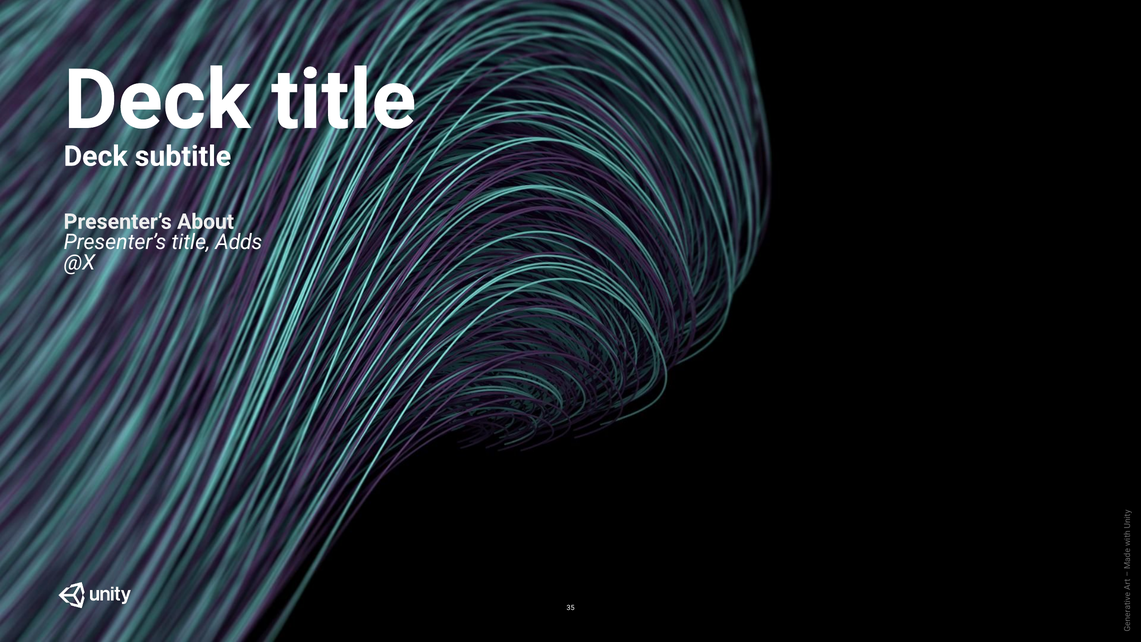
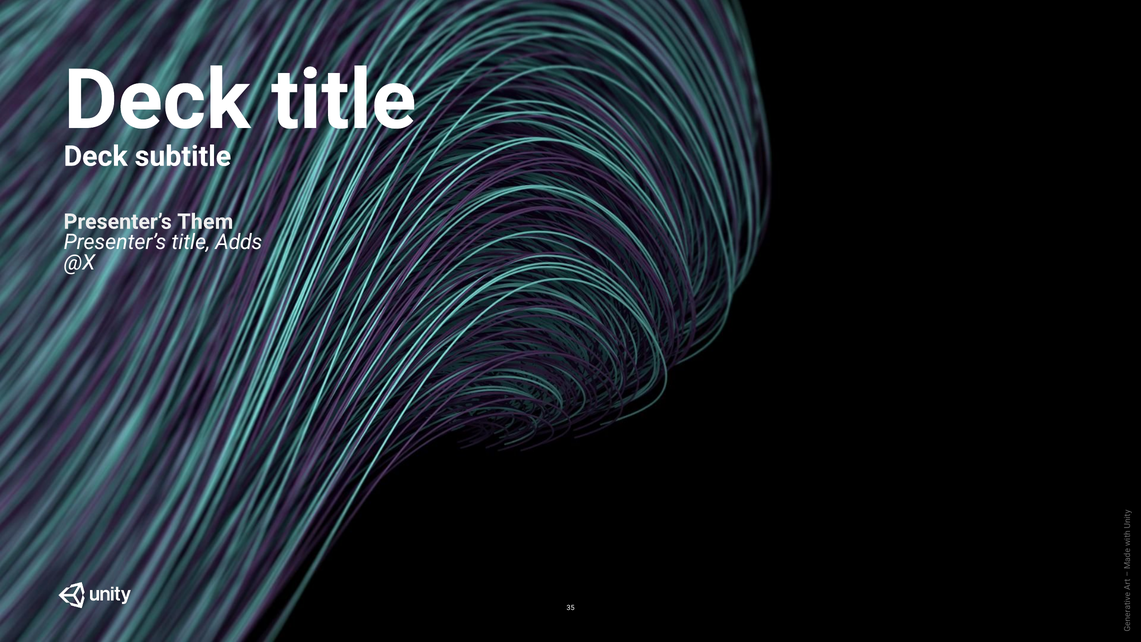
About: About -> Them
